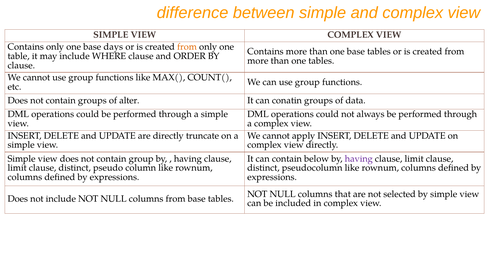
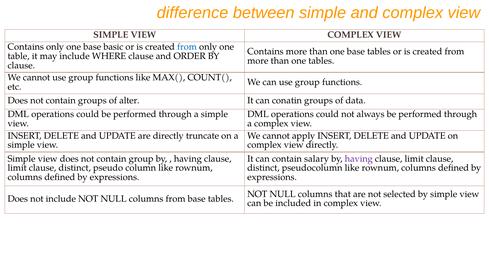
days: days -> basic
from at (187, 47) colour: orange -> blue
below: below -> salary
